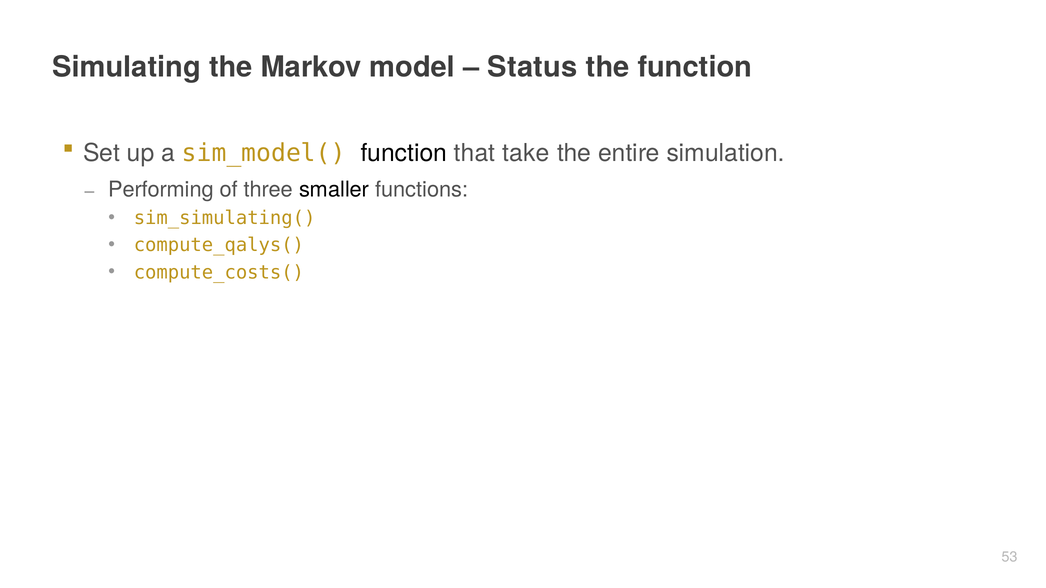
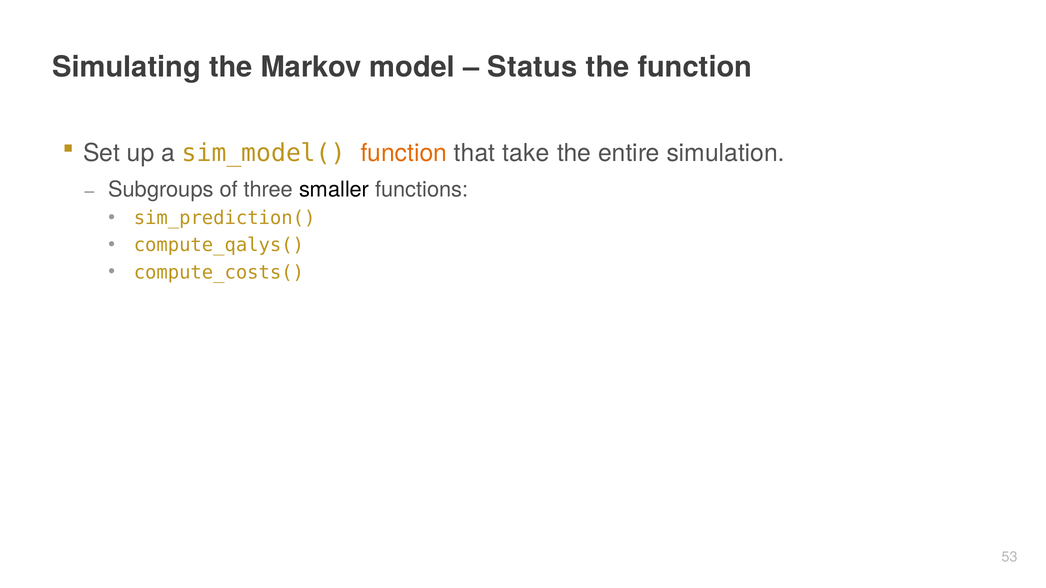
function at (404, 153) colour: black -> orange
Performing: Performing -> Subgroups
sim_simulating(: sim_simulating( -> sim_prediction(
